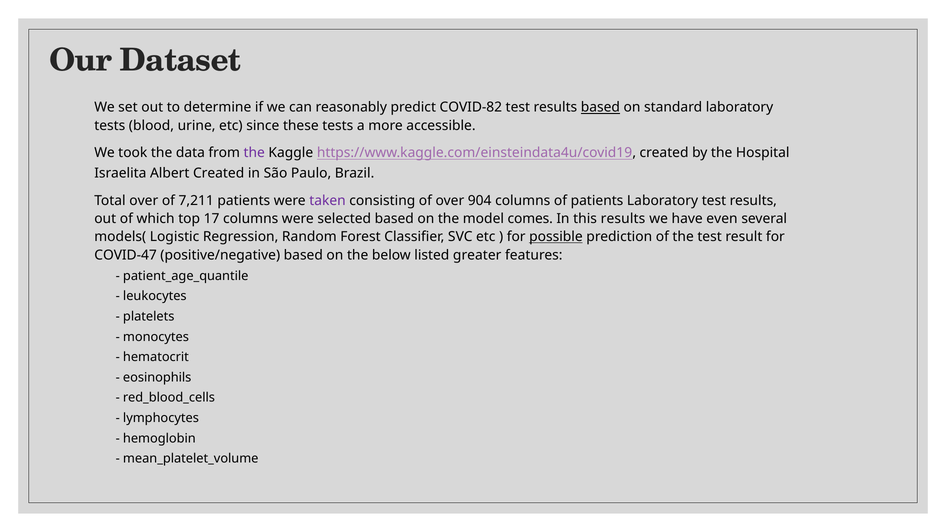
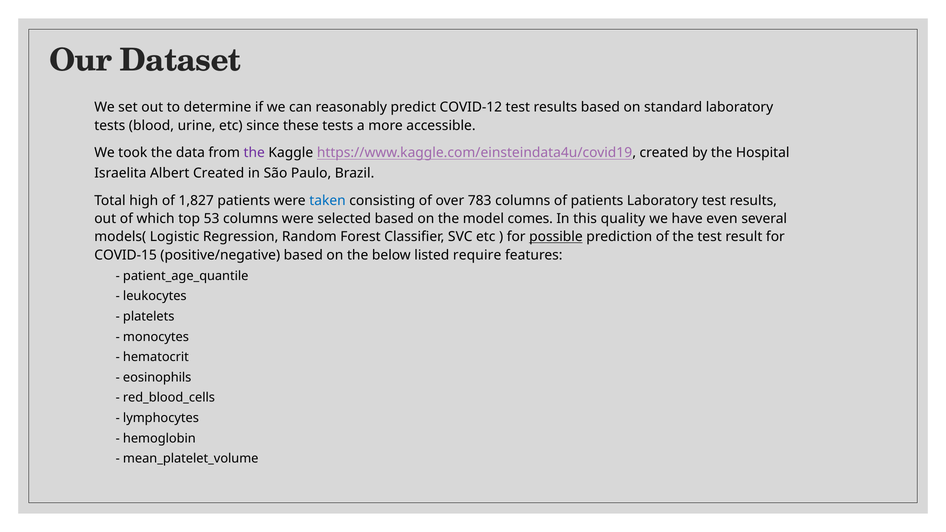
COVID-82: COVID-82 -> COVID-12
based at (600, 107) underline: present -> none
Total over: over -> high
7,211: 7,211 -> 1,827
taken colour: purple -> blue
904: 904 -> 783
17: 17 -> 53
this results: results -> quality
COVID-47: COVID-47 -> COVID-15
greater: greater -> require
